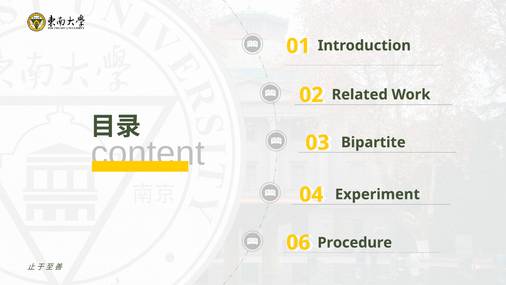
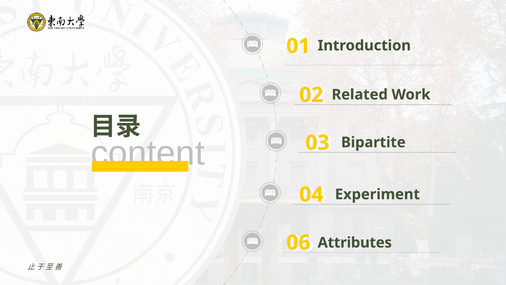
Procedure: Procedure -> Attributes
